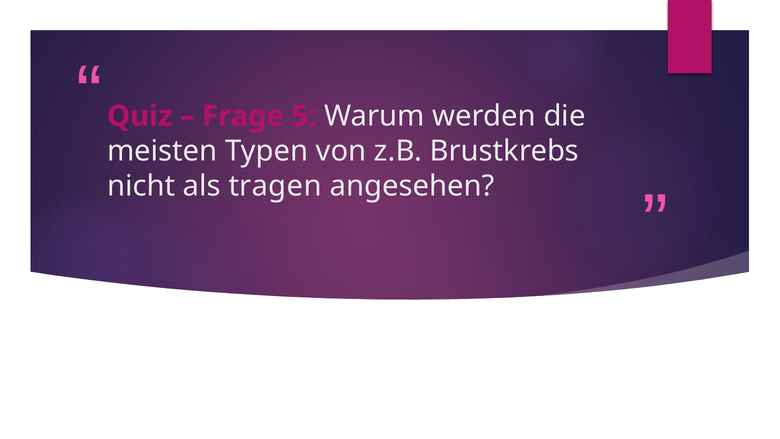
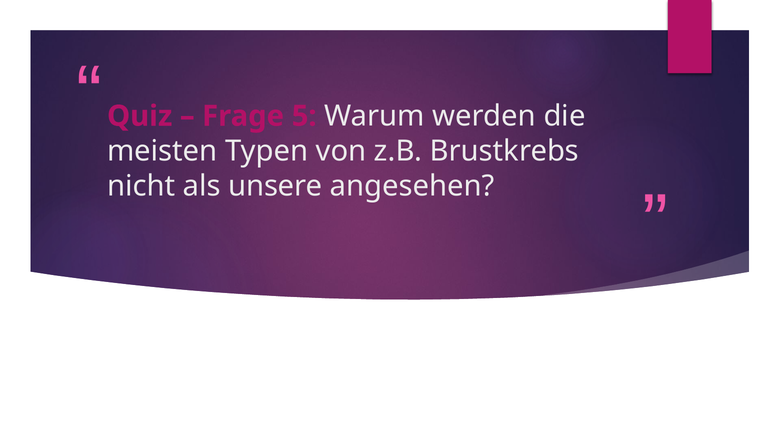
tragen: tragen -> unsere
